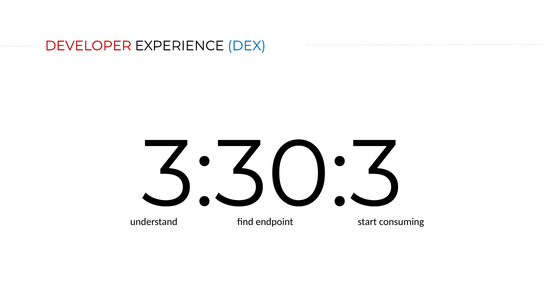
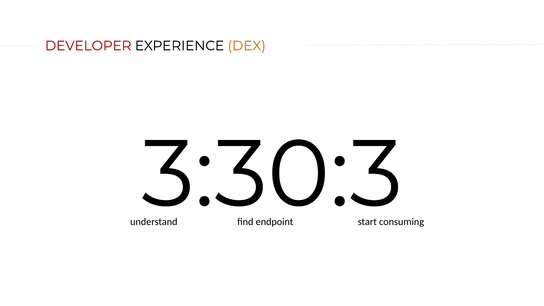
DEX colour: blue -> orange
